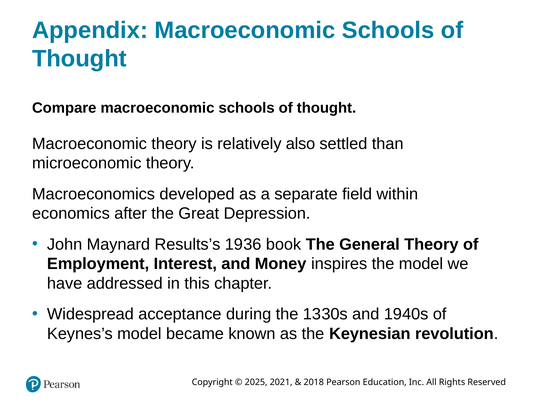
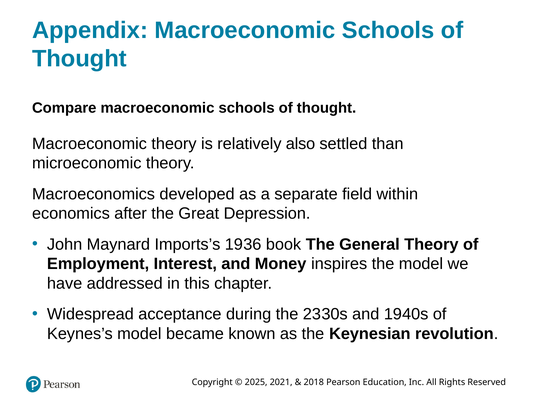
Results’s: Results’s -> Imports’s
13: 13 -> 23
